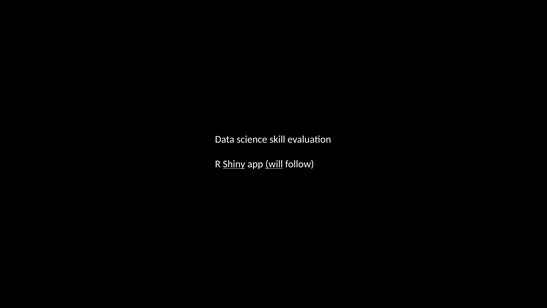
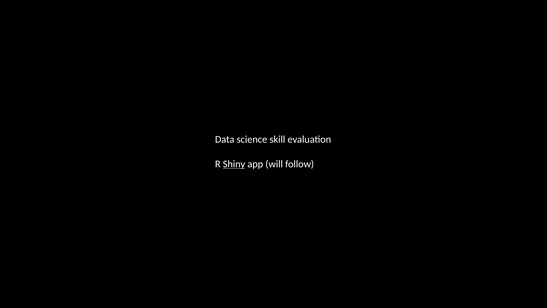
will underline: present -> none
